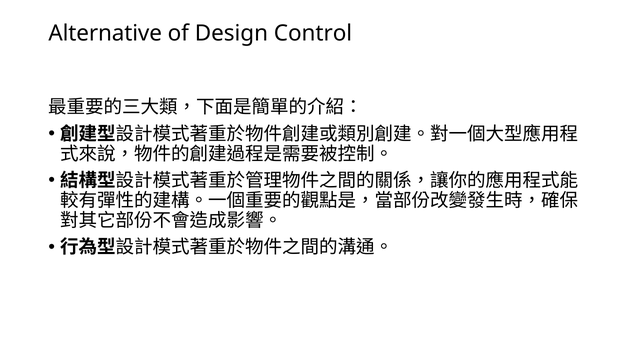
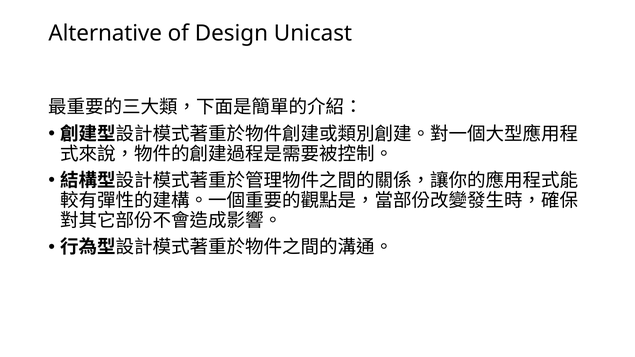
Control: Control -> Unicast
